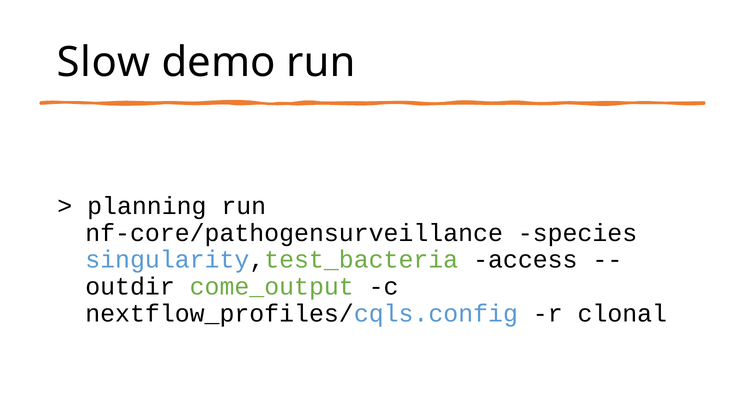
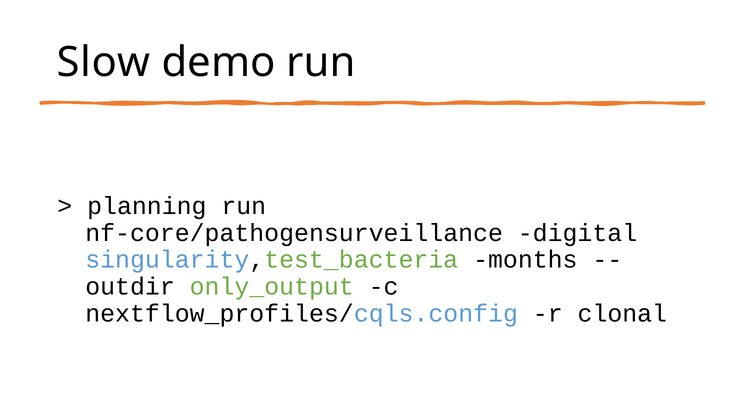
species: species -> digital
access: access -> months
come_output: come_output -> only_output
